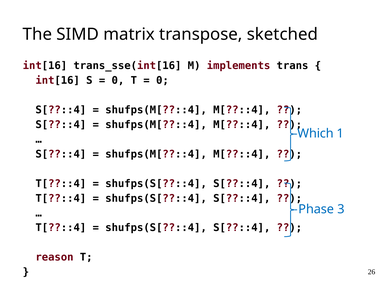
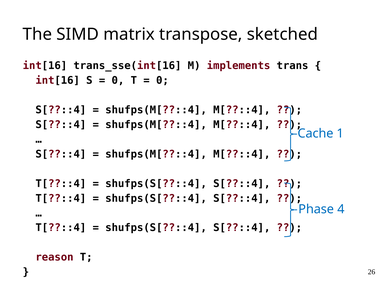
Which: Which -> Cache
3: 3 -> 4
